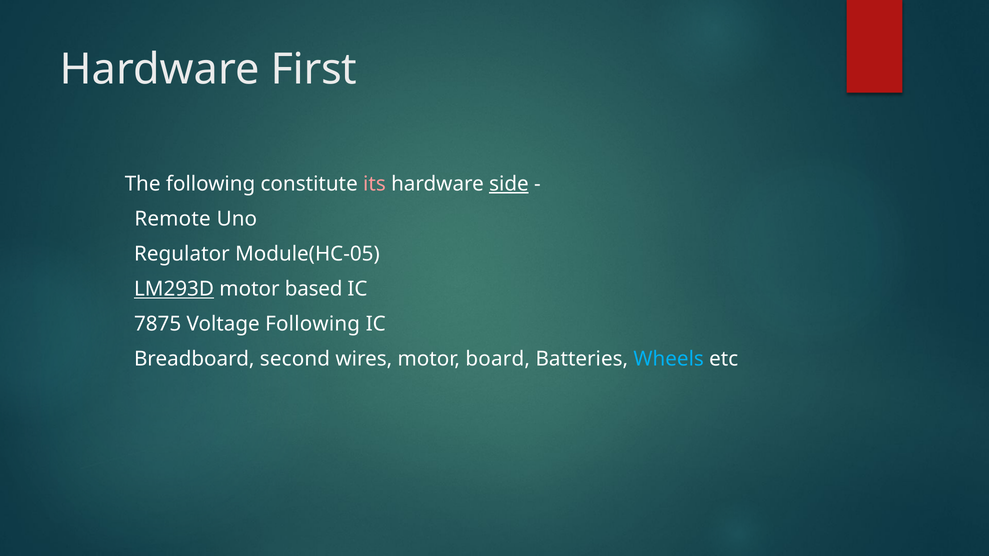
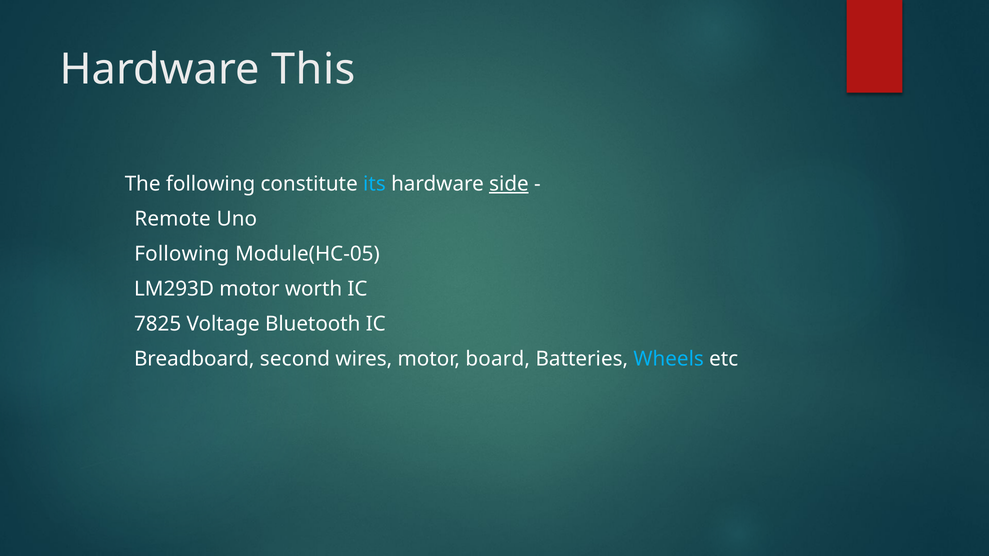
First: First -> This
its colour: pink -> light blue
Regulator at (182, 254): Regulator -> Following
LM293D underline: present -> none
based: based -> worth
7875: 7875 -> 7825
Voltage Following: Following -> Bluetooth
